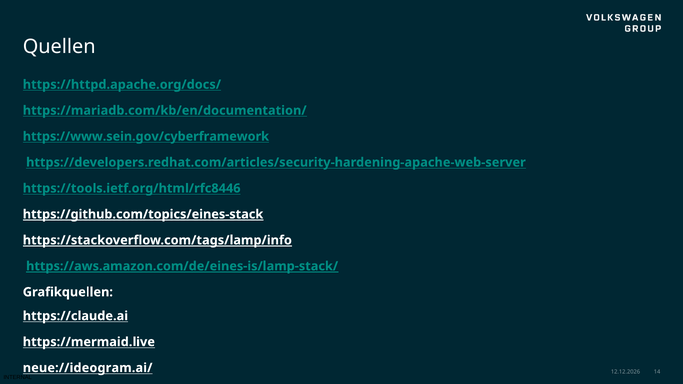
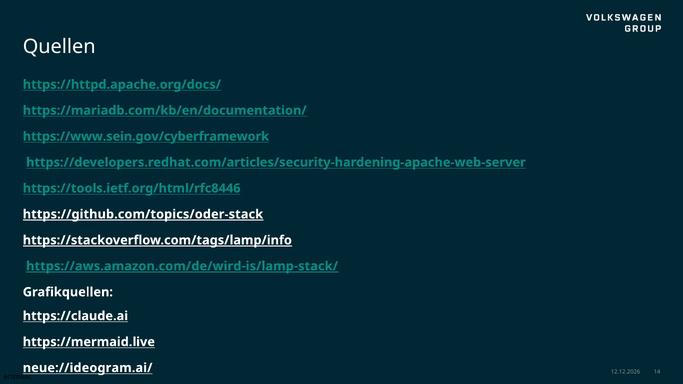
https://github.com/topics/eines-stack: https://github.com/topics/eines-stack -> https://github.com/topics/oder-stack
https://aws.amazon.com/de/eines-is/lamp-stack/: https://aws.amazon.com/de/eines-is/lamp-stack/ -> https://aws.amazon.com/de/wird-is/lamp-stack/
